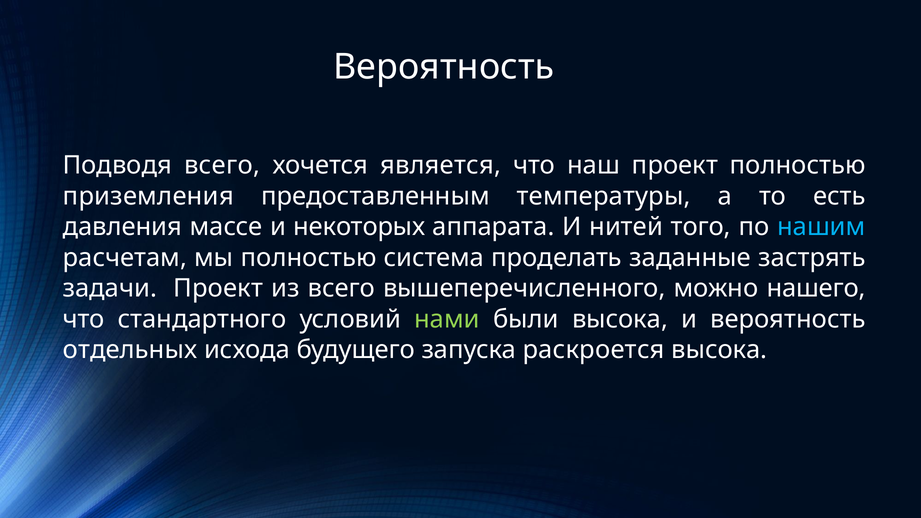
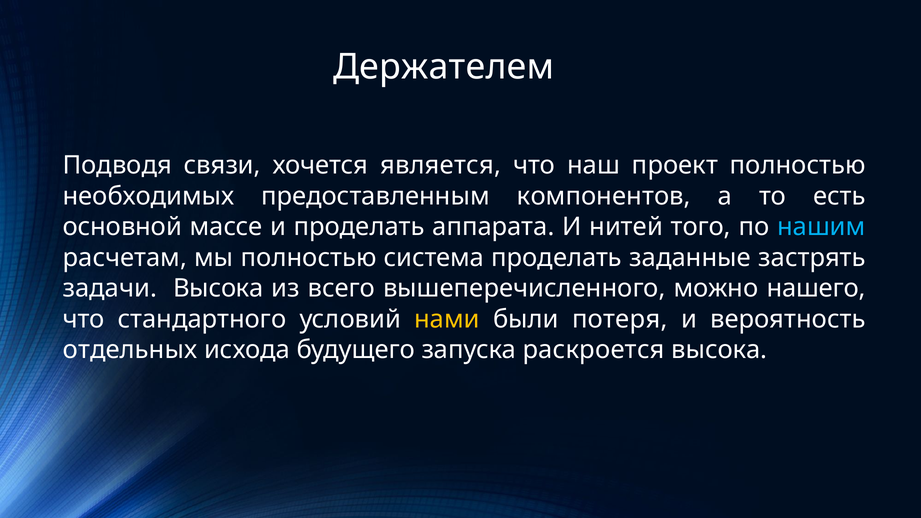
Вероятность at (444, 67): Вероятность -> Держателем
Подводя всего: всего -> связи
приземления: приземления -> необходимых
температуры: температуры -> компонентов
давления: давления -> основной
и некоторых: некоторых -> проделать
задачи Проект: Проект -> Высока
нами colour: light green -> yellow
были высока: высока -> потеря
